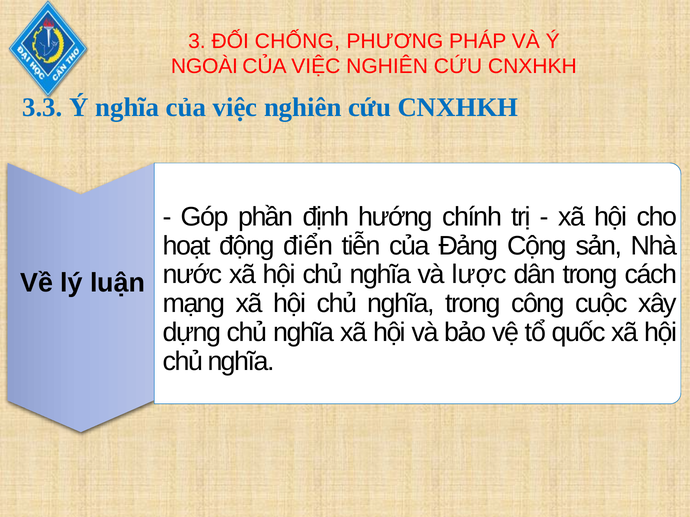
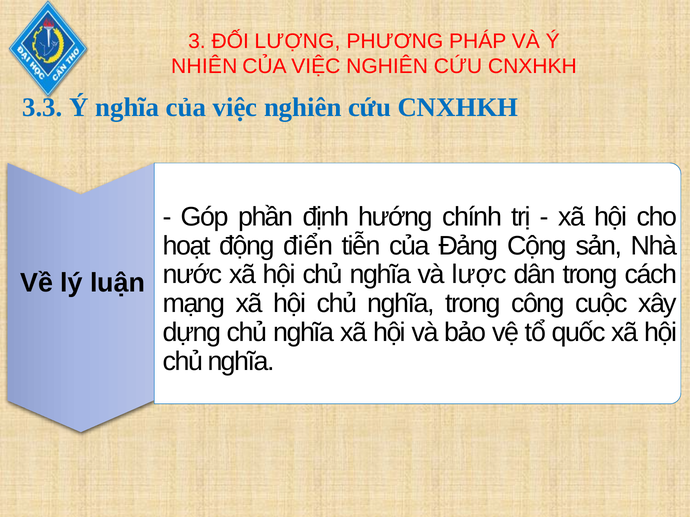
CHỐNG: CHỐNG -> LƯỢNG
NGOÀI: NGOÀI -> NHIÊN
